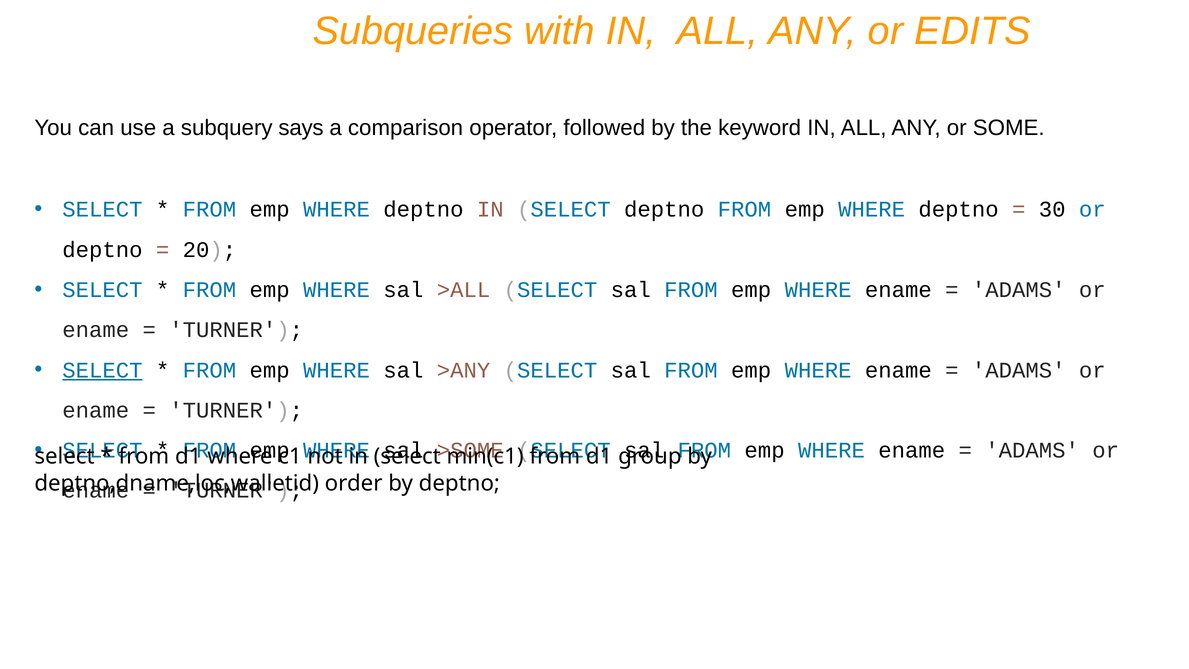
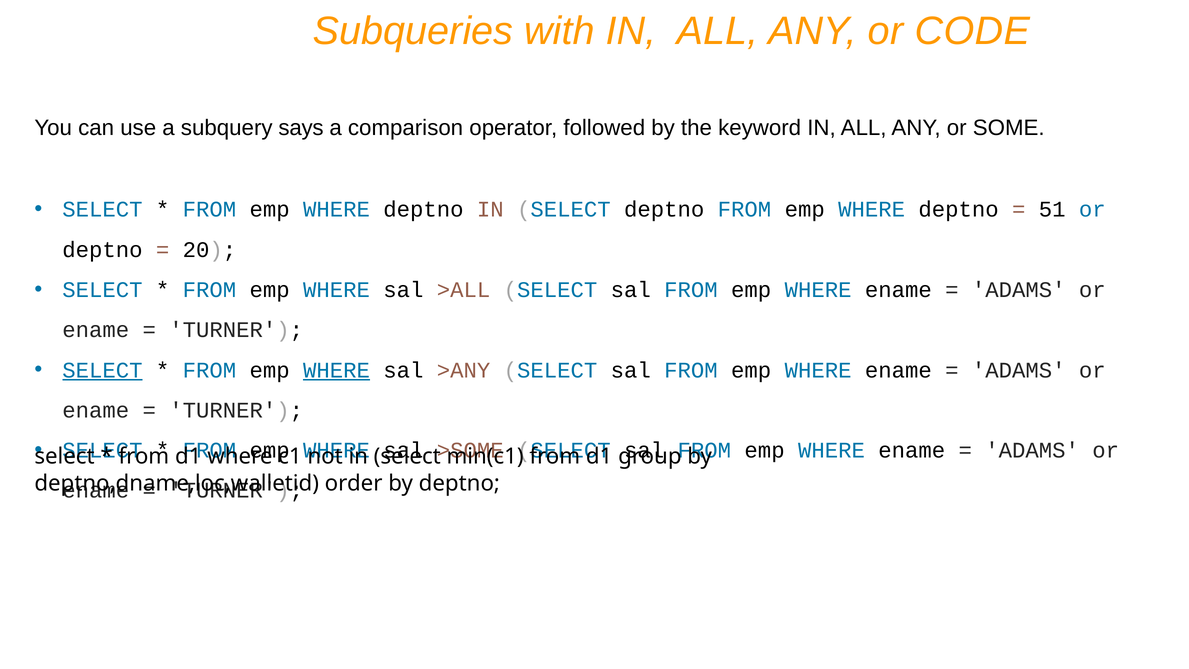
EDITS: EDITS -> CODE
30: 30 -> 51
WHERE at (337, 370) underline: none -> present
